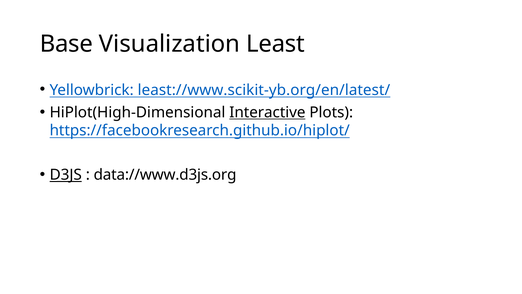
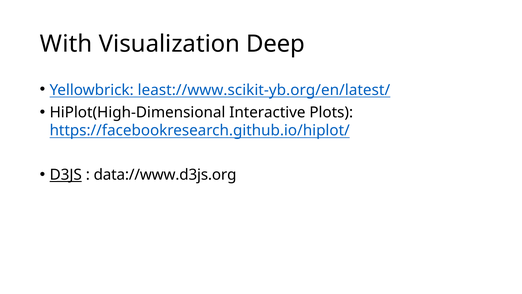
Base: Base -> With
Least: Least -> Deep
Interactive underline: present -> none
